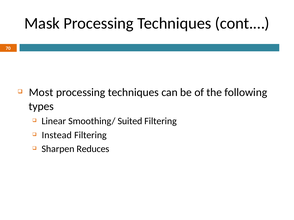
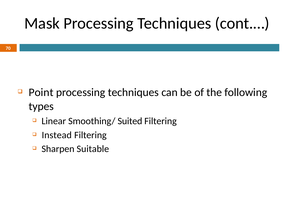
Most: Most -> Point
Reduces: Reduces -> Suitable
